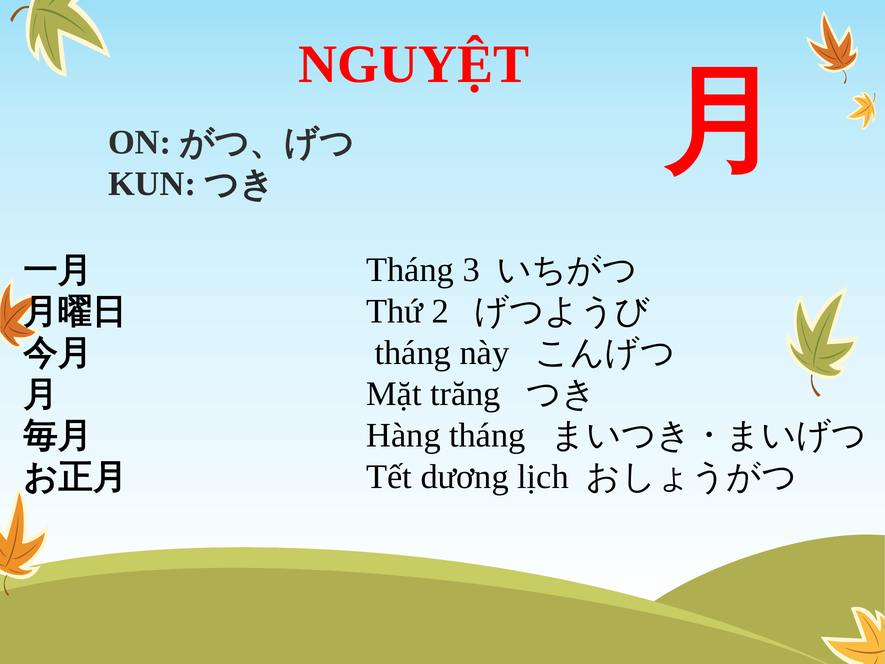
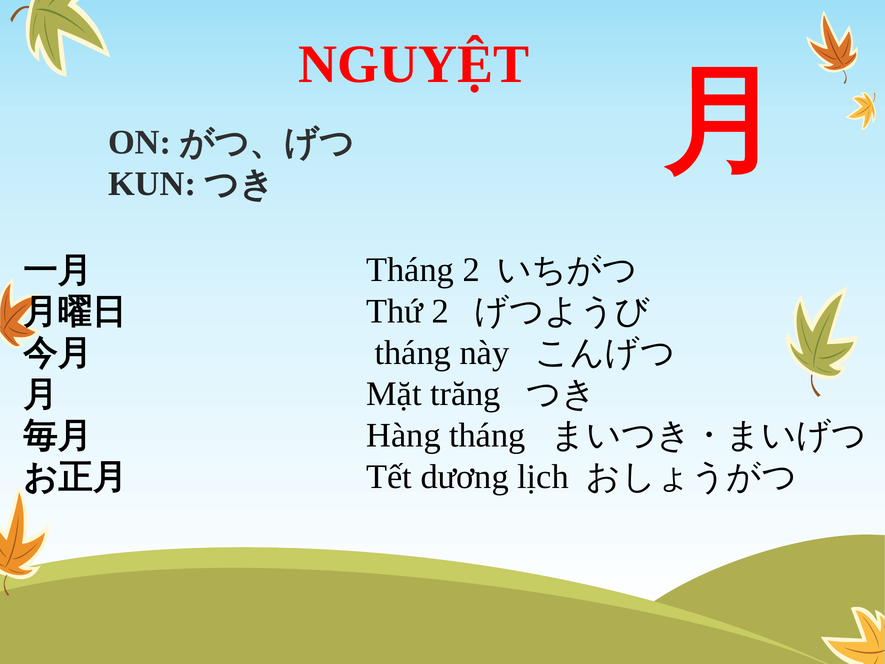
Tháng 3: 3 -> 2
